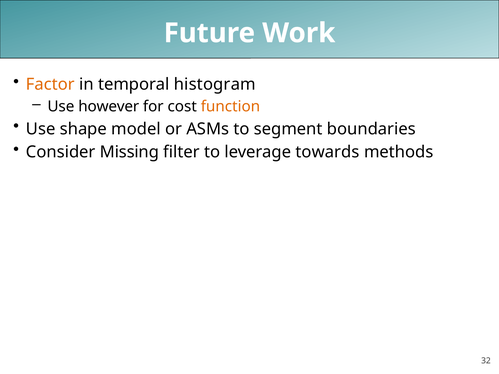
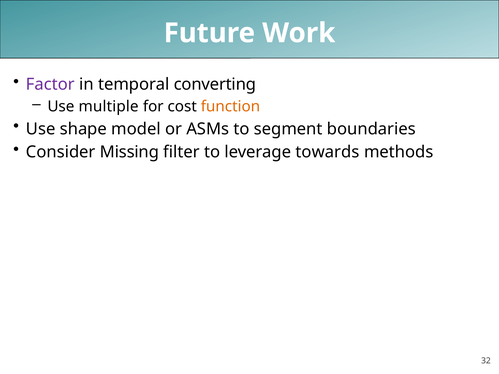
Factor colour: orange -> purple
histogram: histogram -> converting
however: however -> multiple
